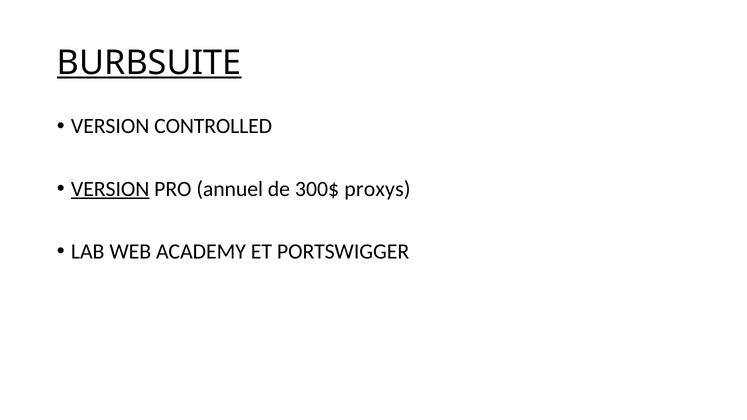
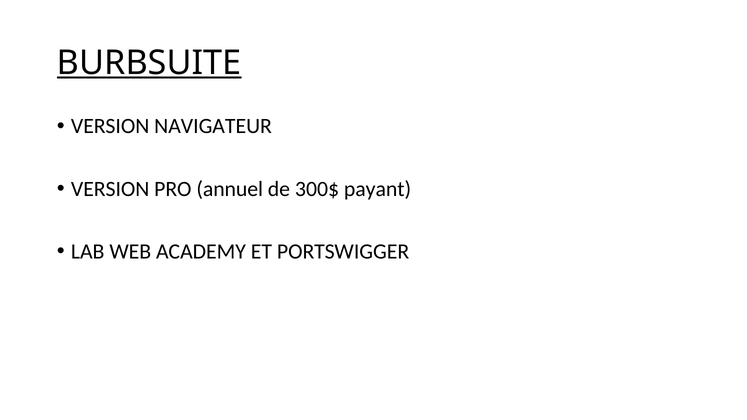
CONTROLLED: CONTROLLED -> NAVIGATEUR
VERSION at (110, 189) underline: present -> none
proxys: proxys -> payant
